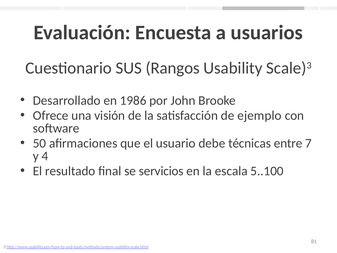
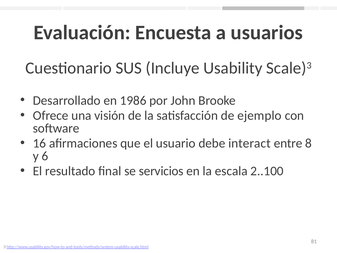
Rangos: Rangos -> Incluye
50: 50 -> 16
técnicas: técnicas -> interact
7: 7 -> 8
4: 4 -> 6
5..100: 5..100 -> 2..100
